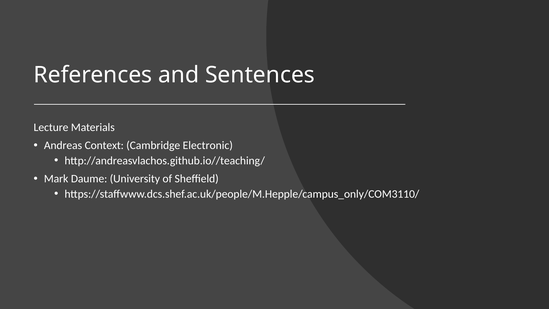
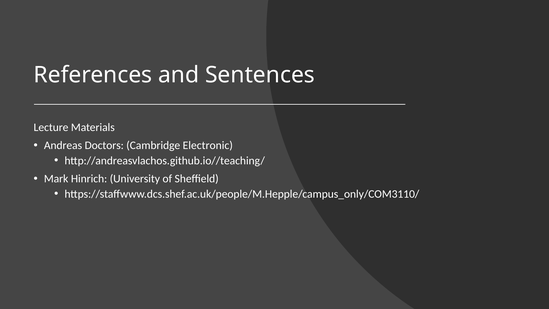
Context: Context -> Doctors
Daume: Daume -> Hinrich
